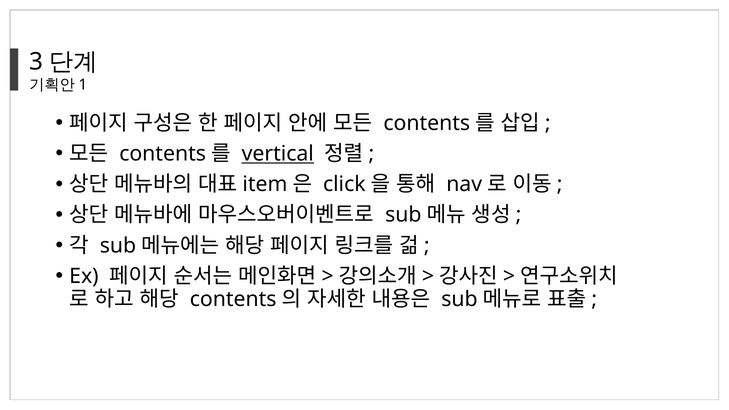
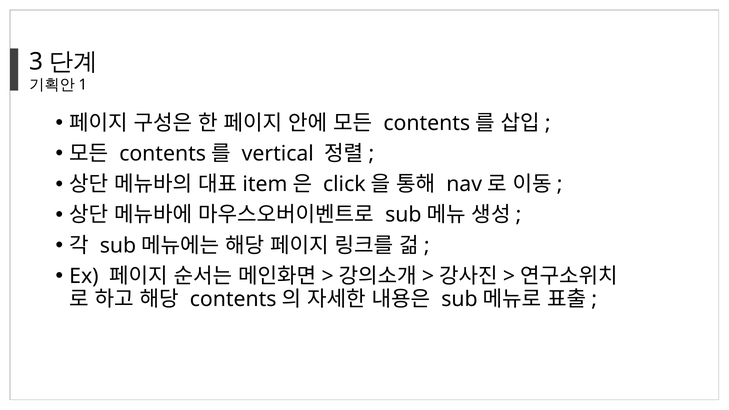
vertical underline: present -> none
